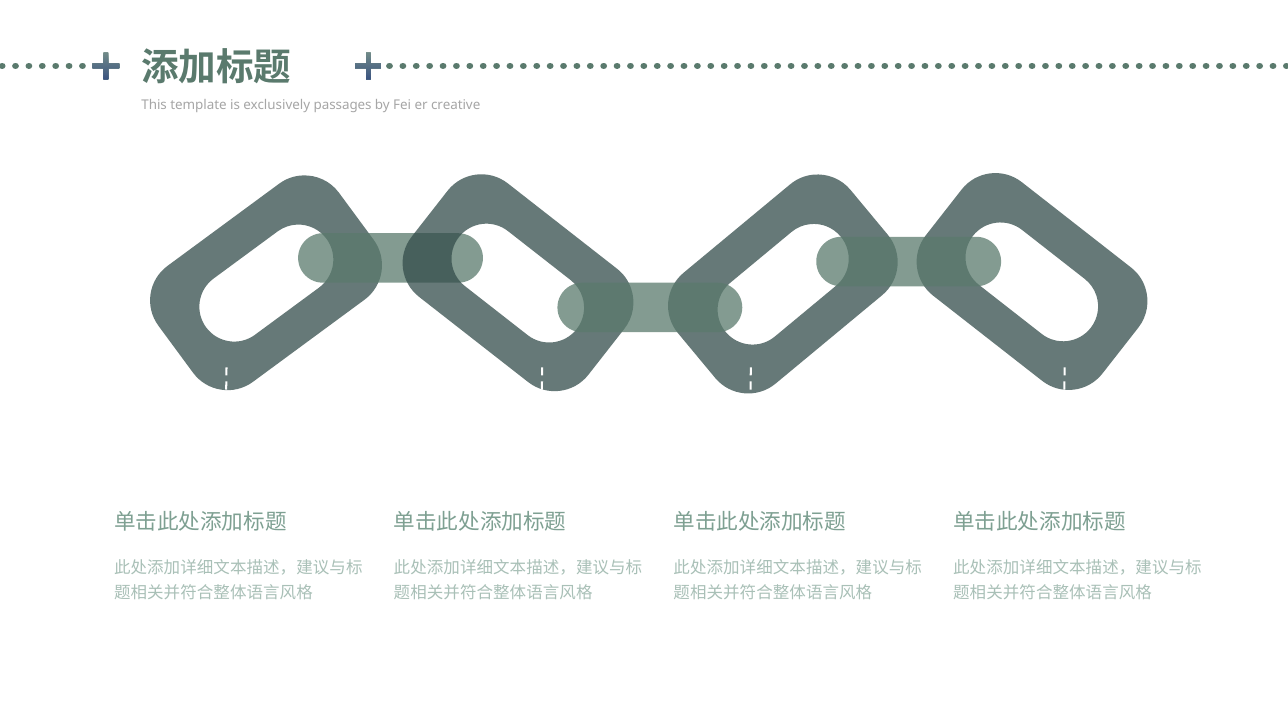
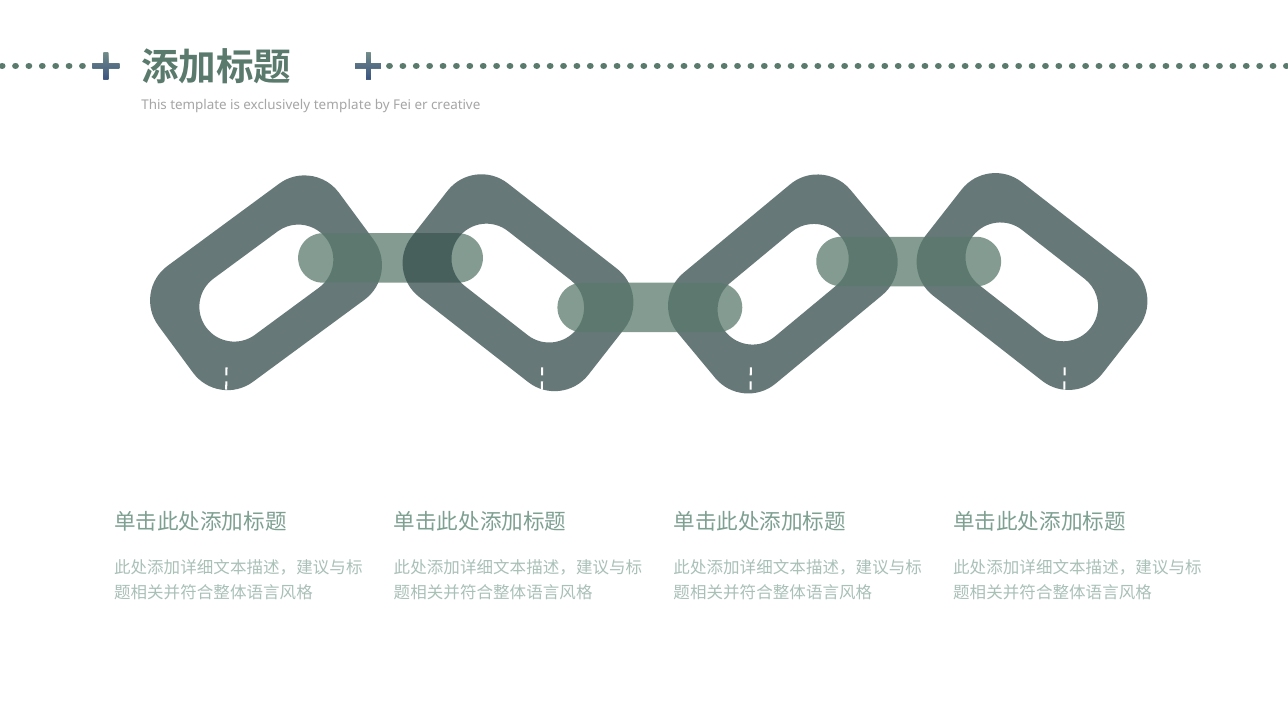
exclusively passages: passages -> template
